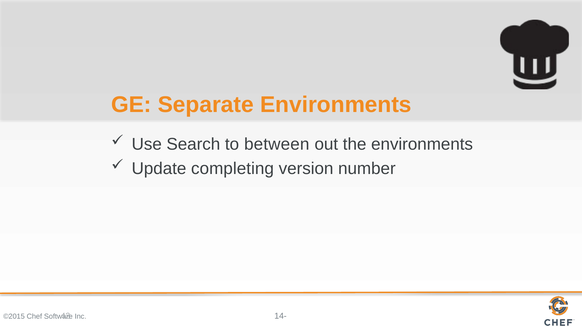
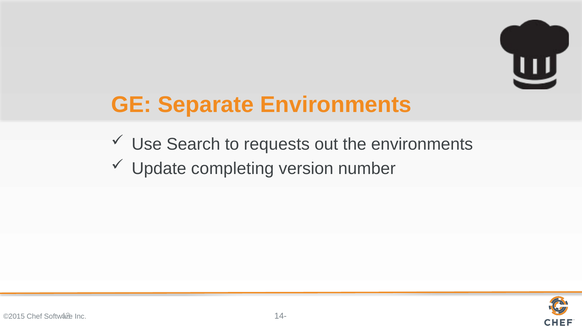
between: between -> requests
